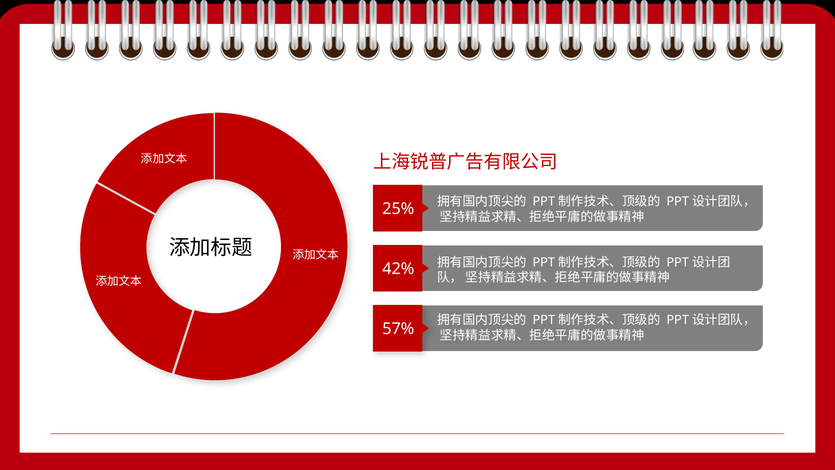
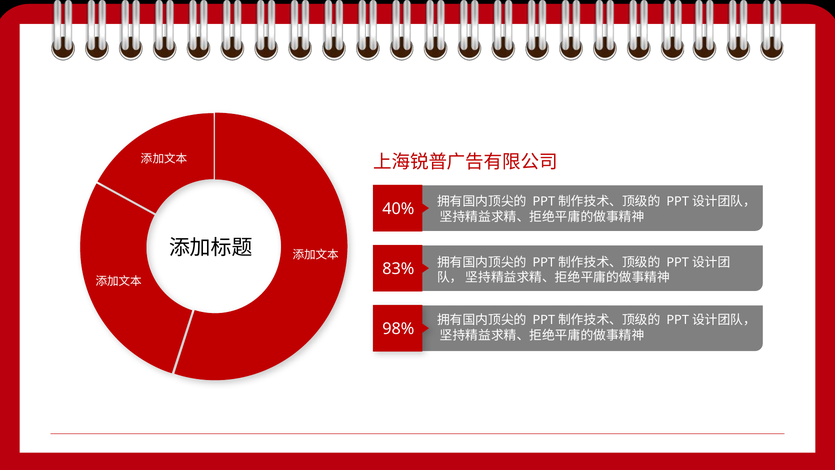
25%: 25% -> 40%
42%: 42% -> 83%
57%: 57% -> 98%
